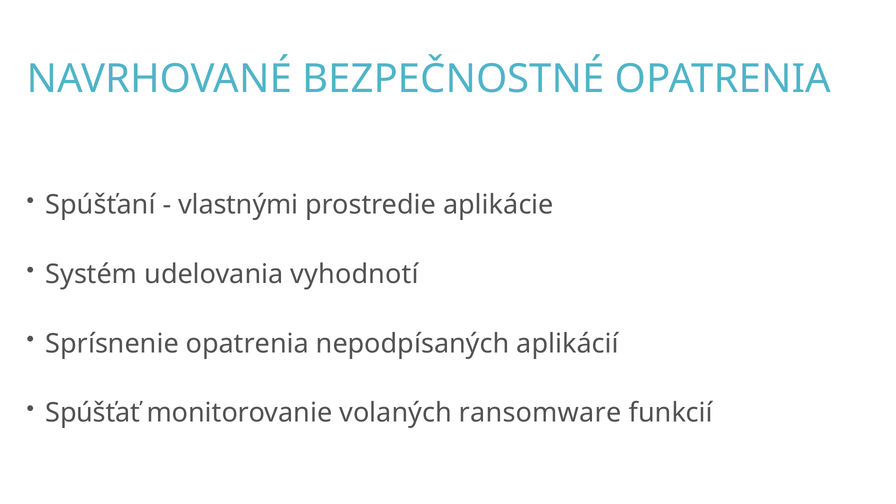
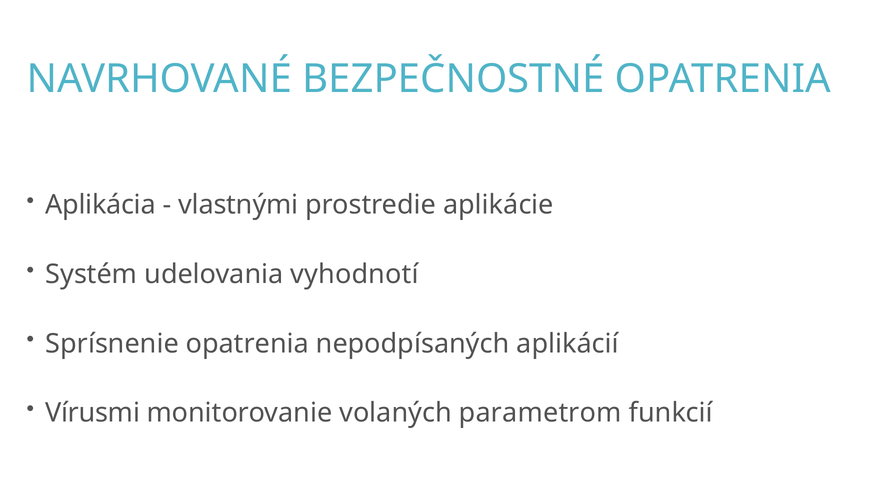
Spúšťaní: Spúšťaní -> Aplikácia
Spúšťať: Spúšťať -> Vírusmi
ransomware: ransomware -> parametrom
